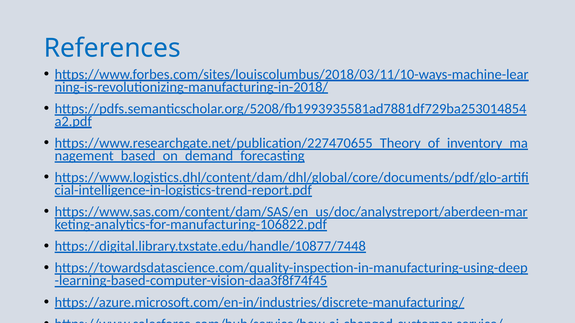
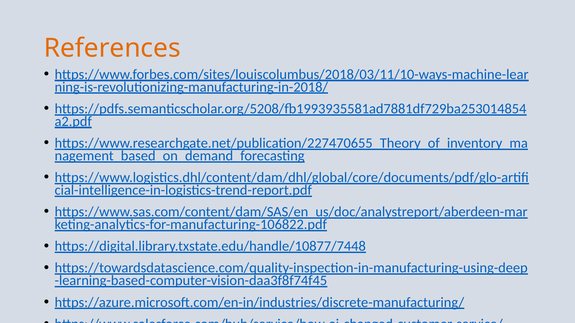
References colour: blue -> orange
